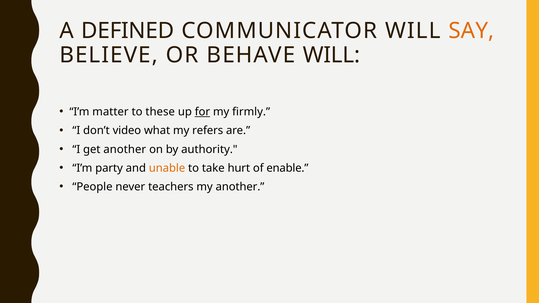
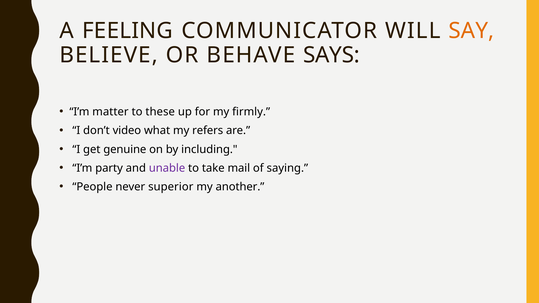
DEFINED: DEFINED -> FEELING
BEHAVE WILL: WILL -> SAYS
for underline: present -> none
get another: another -> genuine
authority: authority -> including
unable colour: orange -> purple
hurt: hurt -> mail
enable: enable -> saying
teachers: teachers -> superior
